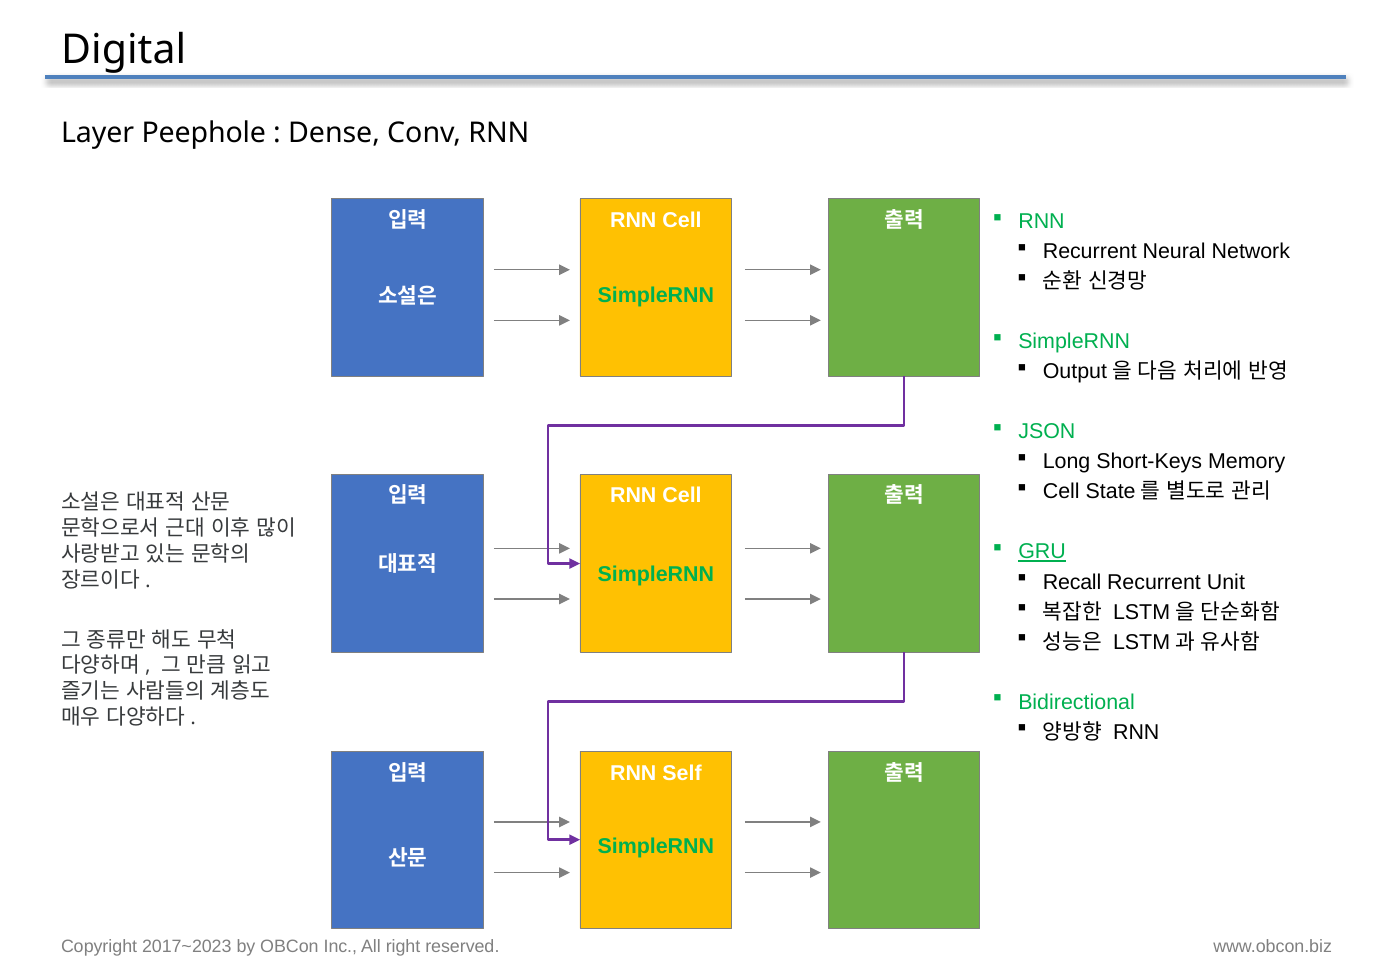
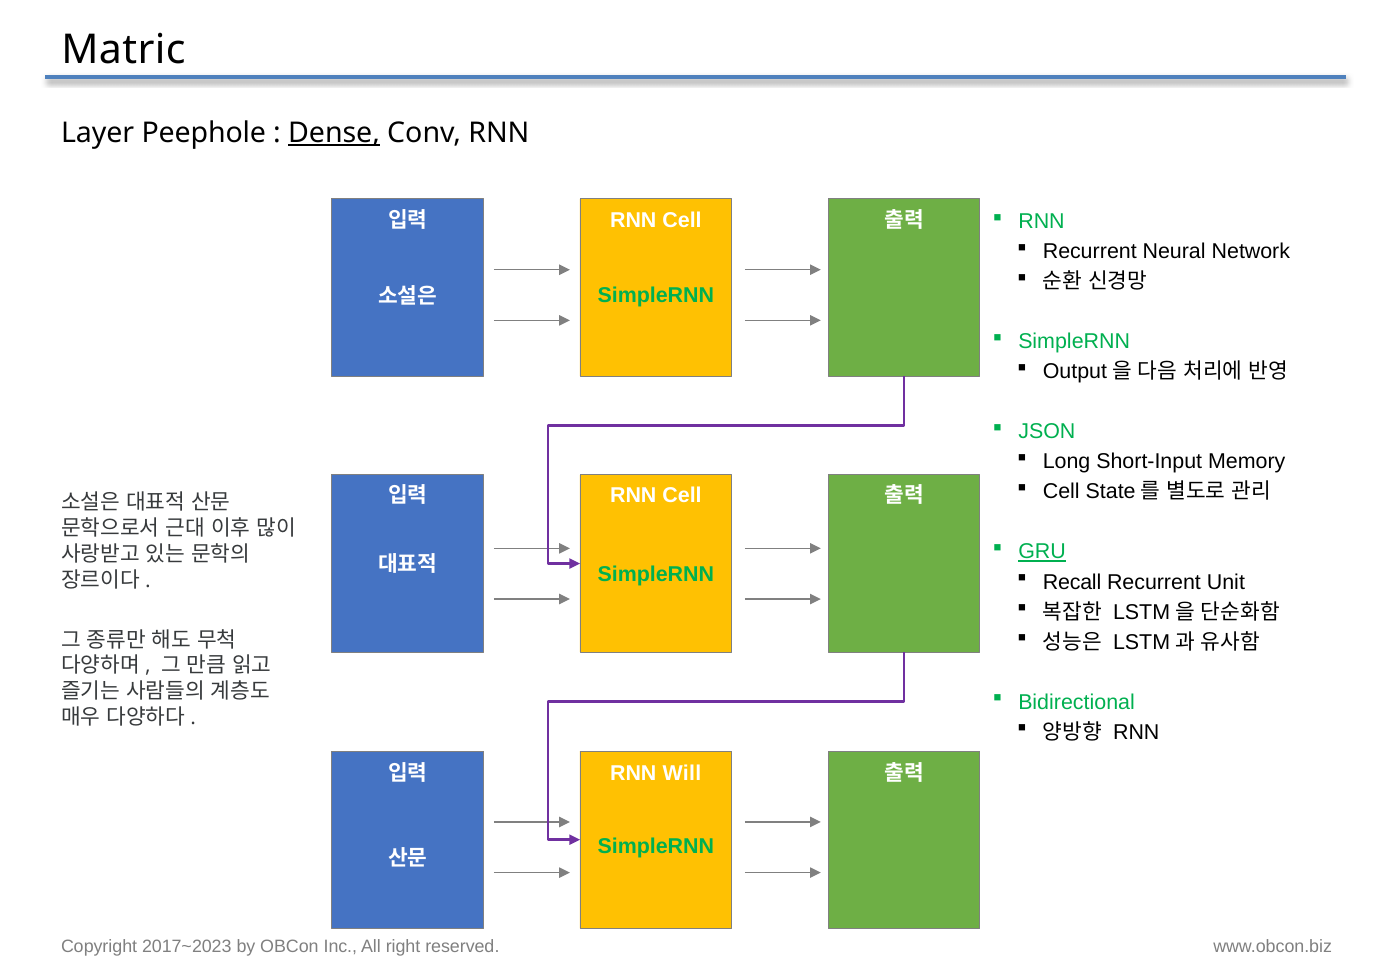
Digital: Digital -> Matric
Dense underline: none -> present
Short-Keys: Short-Keys -> Short-Input
Self: Self -> Will
